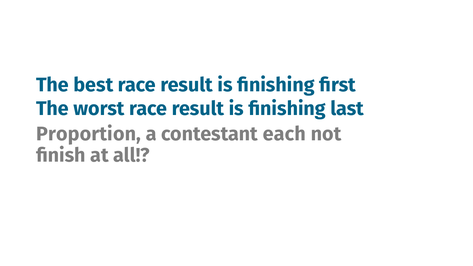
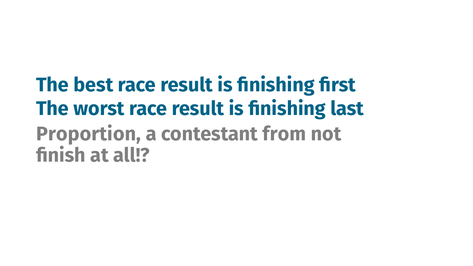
each: each -> from
